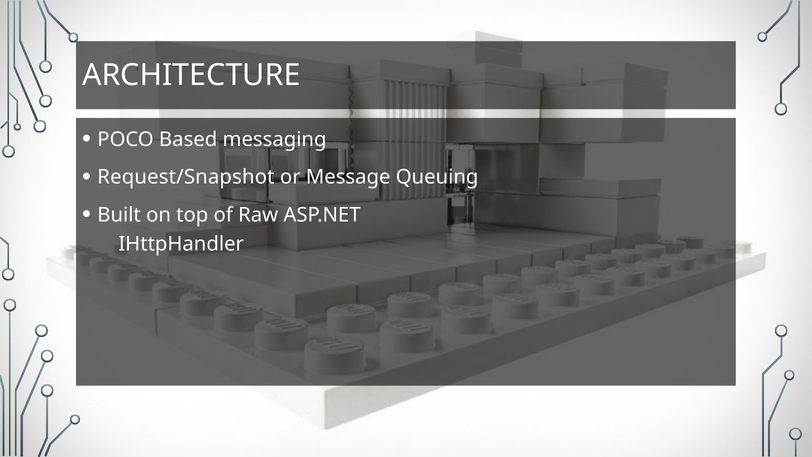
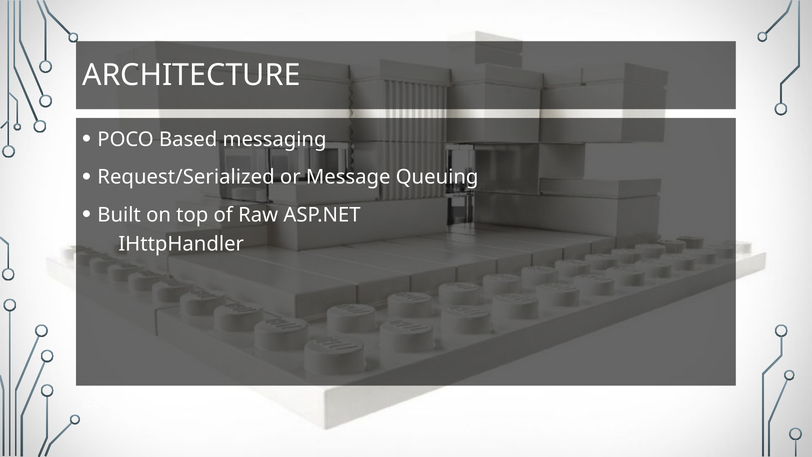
Request/Snapshot: Request/Snapshot -> Request/Serialized
